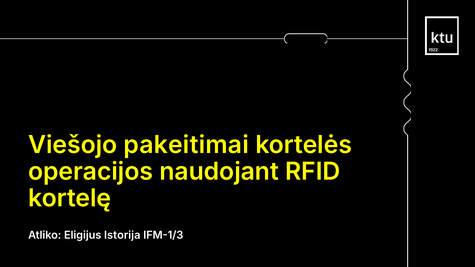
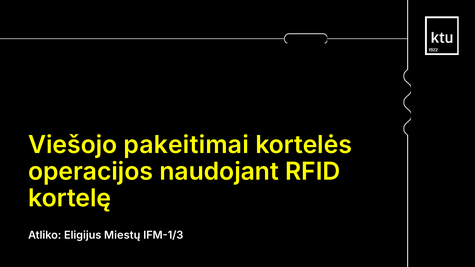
Istorija: Istorija -> Miestų
